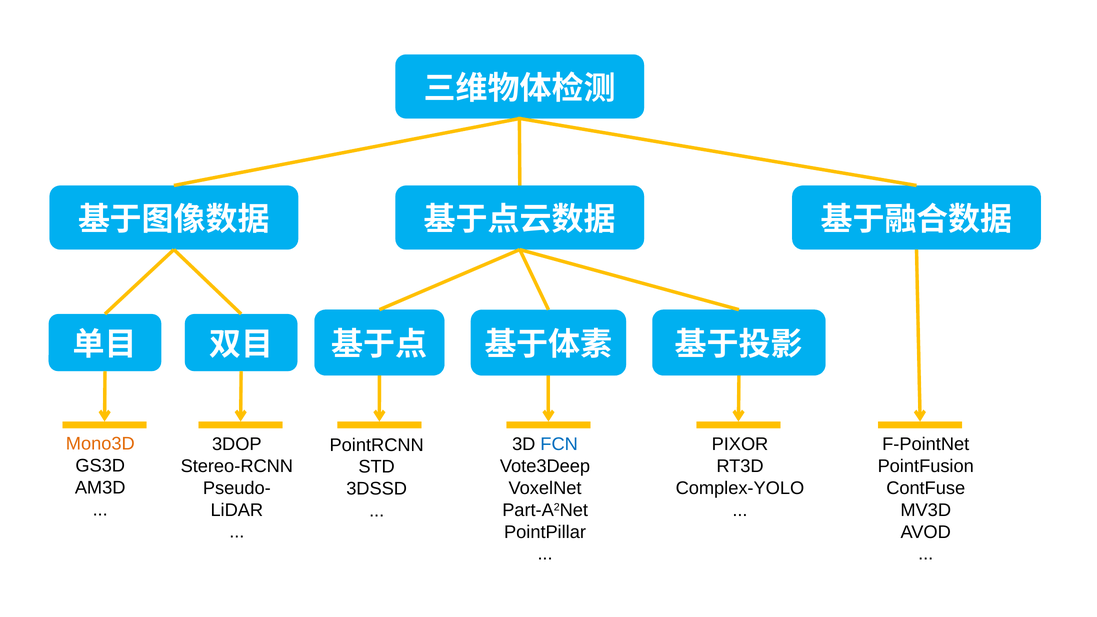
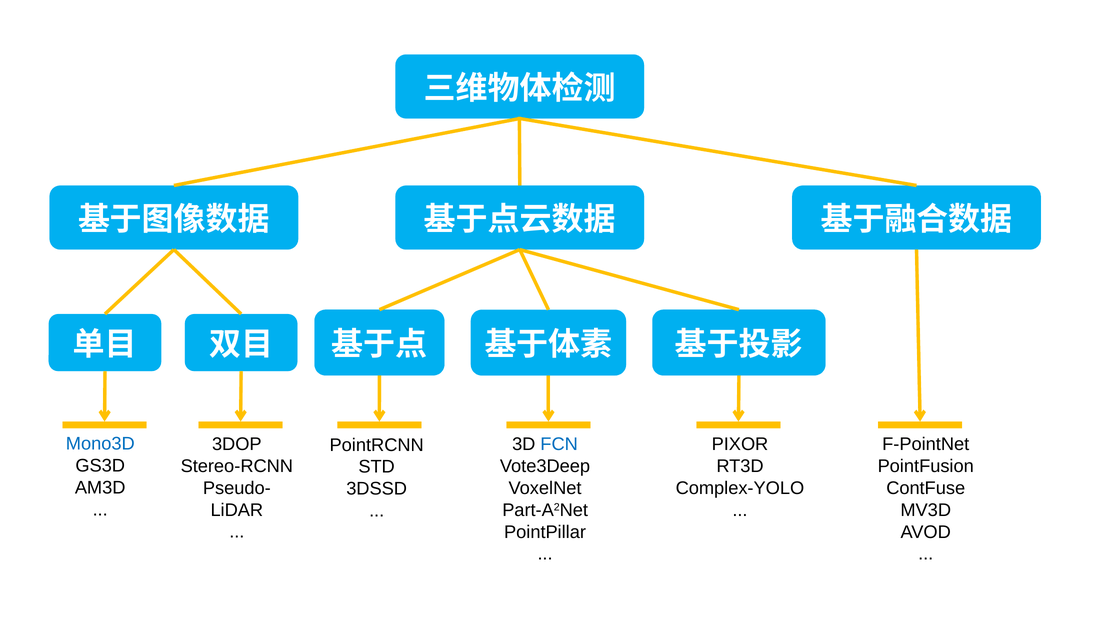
Mono3D colour: orange -> blue
